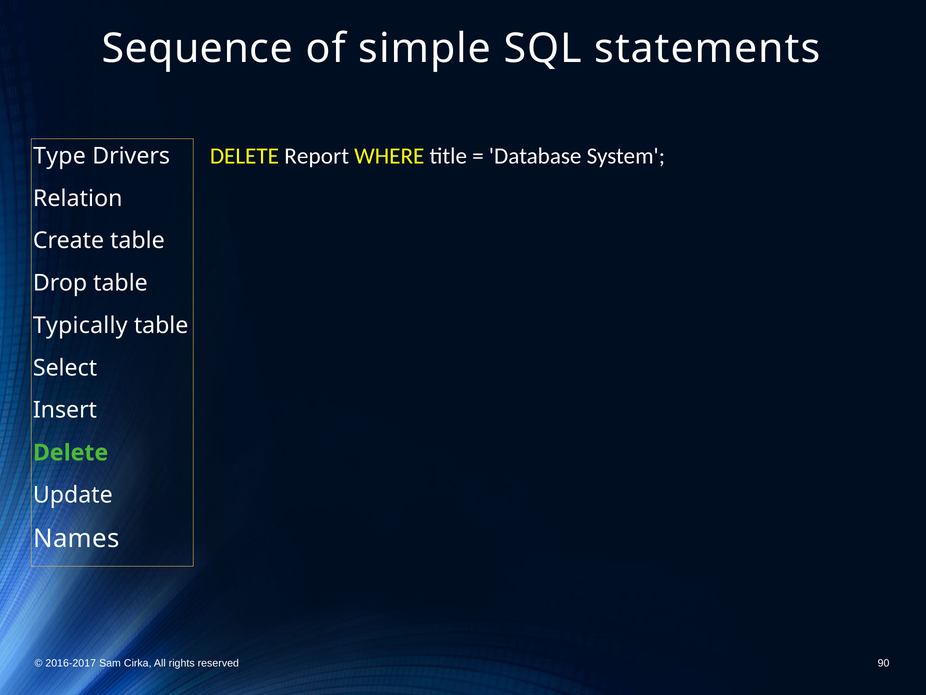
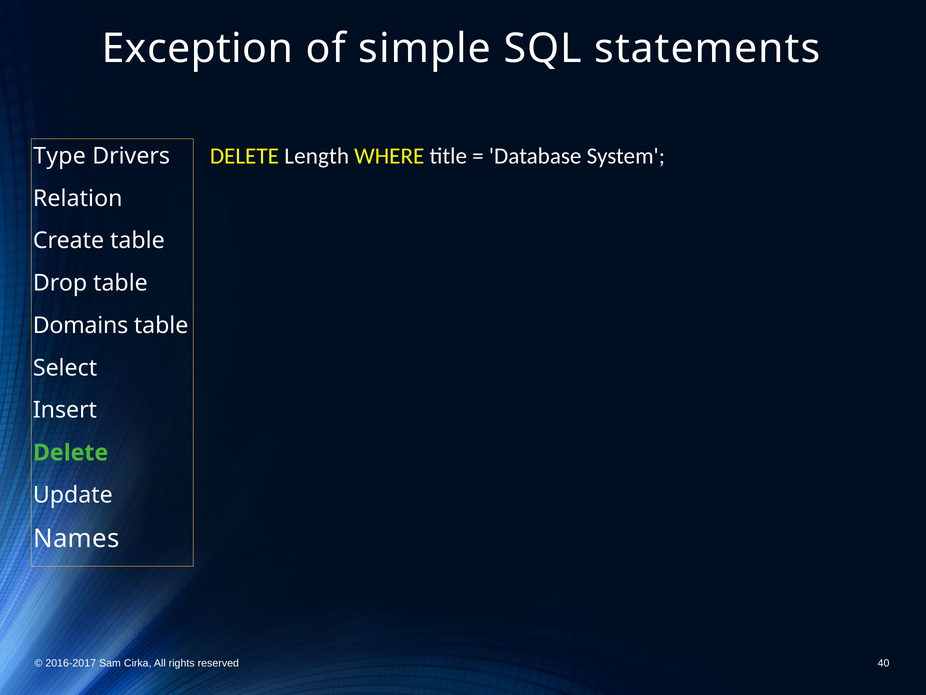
Sequence: Sequence -> Exception
Report: Report -> Length
Typically: Typically -> Domains
90: 90 -> 40
